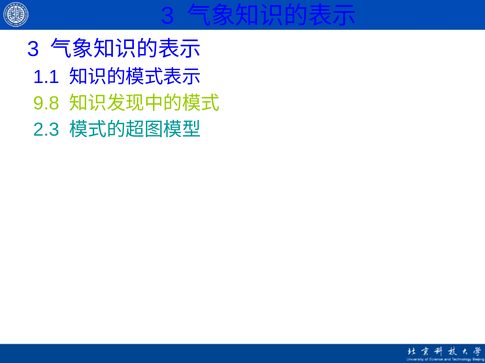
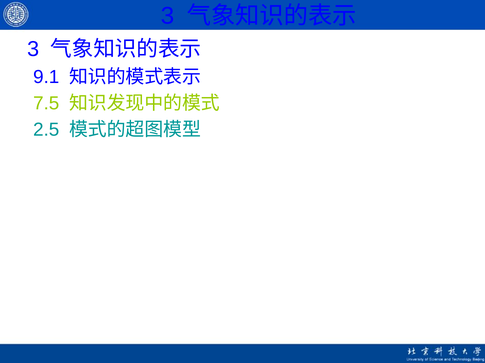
1.1: 1.1 -> 9.1
9.8: 9.8 -> 7.5
2.3: 2.3 -> 2.5
